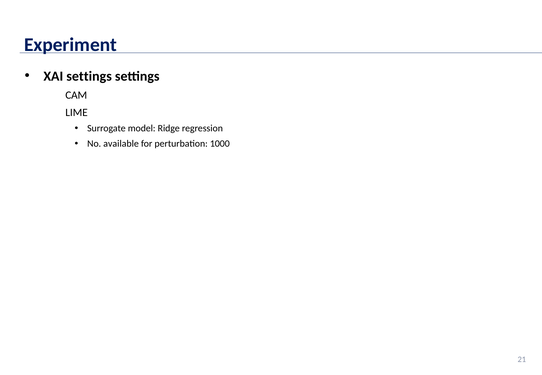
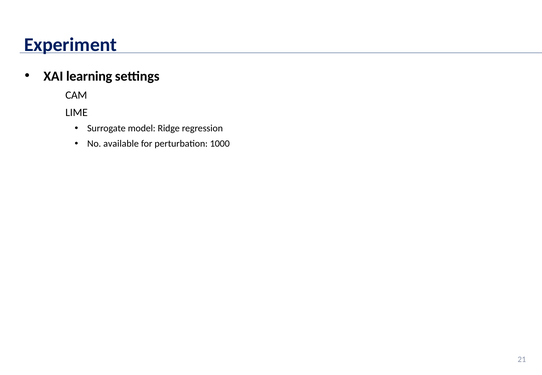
XAI settings: settings -> learning
